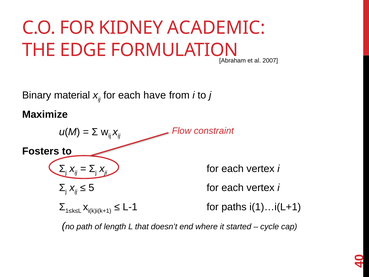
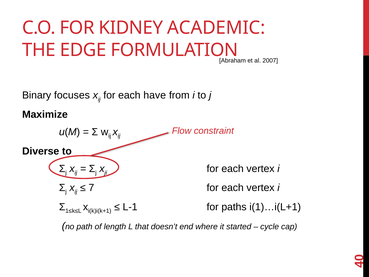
material: material -> focuses
Fosters: Fosters -> Diverse
5: 5 -> 7
